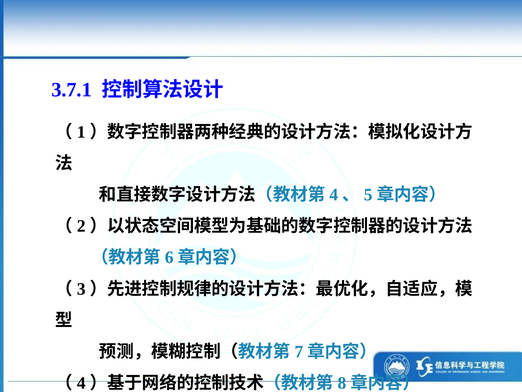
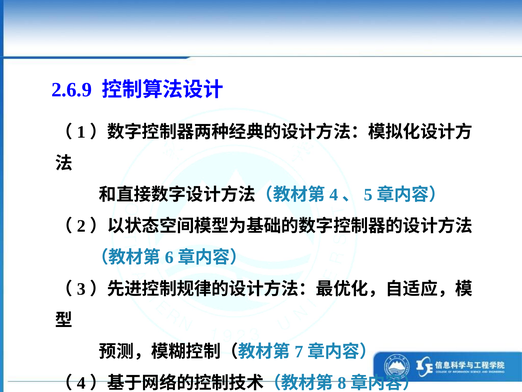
3.7.1: 3.7.1 -> 2.6.9
